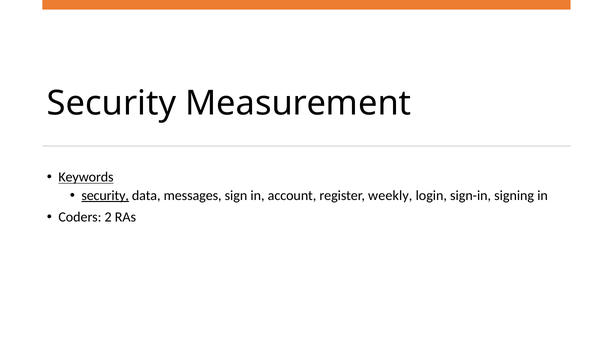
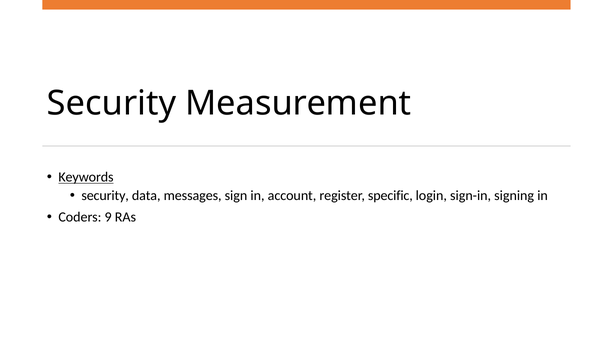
security at (105, 195) underline: present -> none
weekly: weekly -> specific
2: 2 -> 9
